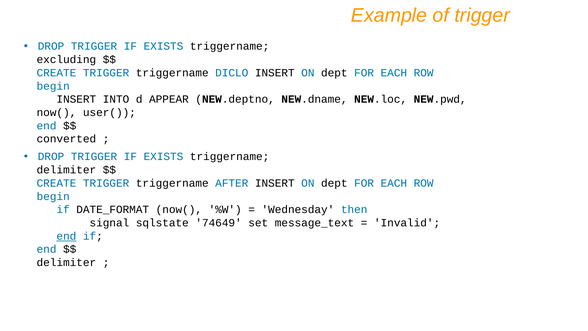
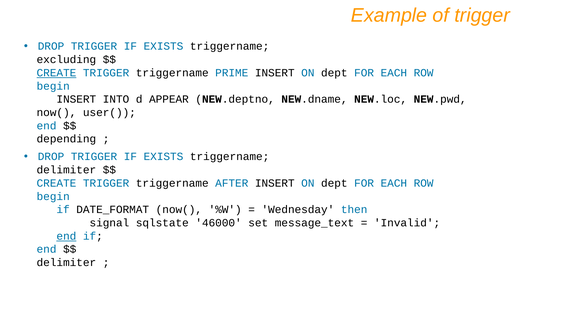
CREATE at (56, 73) underline: none -> present
DICLO: DICLO -> PRIME
converted: converted -> depending
74649: 74649 -> 46000
